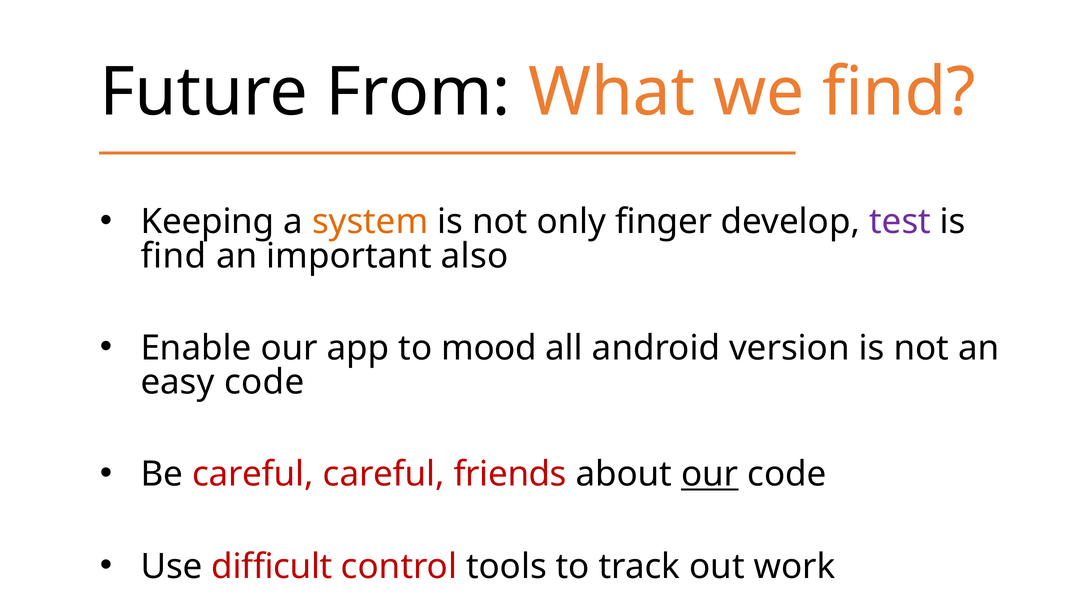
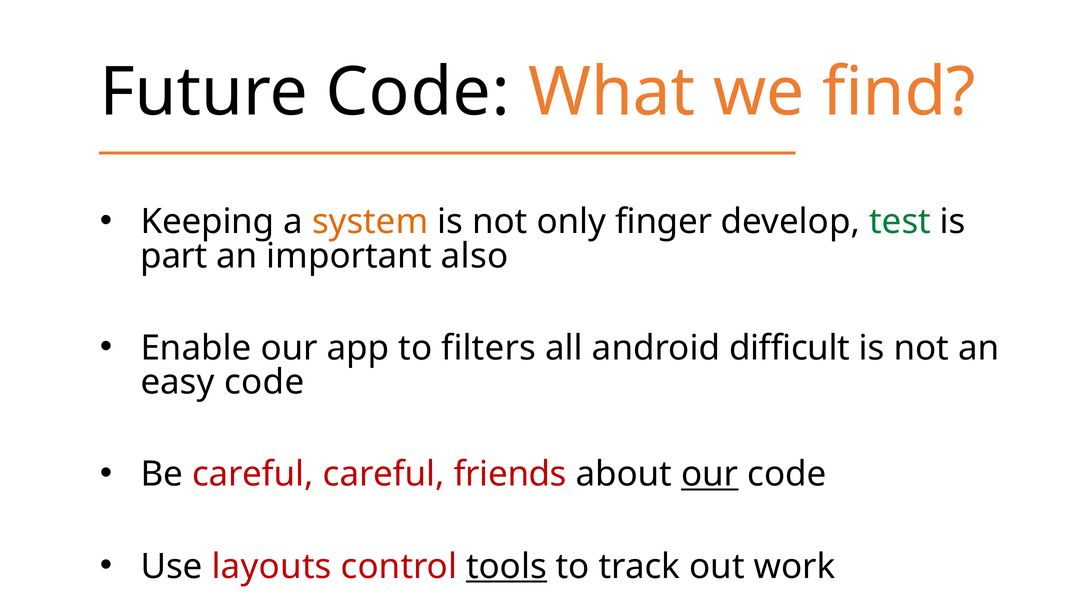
Future From: From -> Code
test colour: purple -> green
find at (174, 256): find -> part
mood: mood -> filters
version: version -> difficult
difficult: difficult -> layouts
tools underline: none -> present
